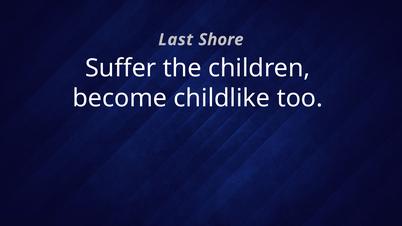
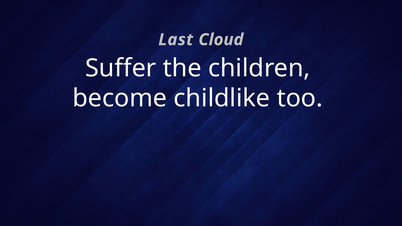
Shore: Shore -> Cloud
